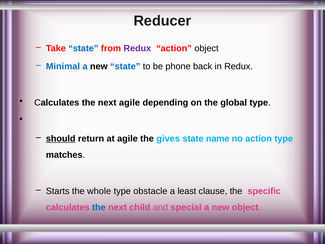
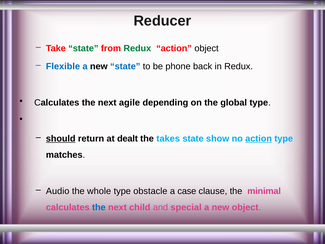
state at (83, 48) colour: blue -> green
Redux at (137, 48) colour: purple -> green
Minimal: Minimal -> Flexible
at agile: agile -> dealt
gives: gives -> takes
name: name -> show
action at (259, 139) underline: none -> present
Starts: Starts -> Audio
least: least -> case
specific: specific -> minimal
